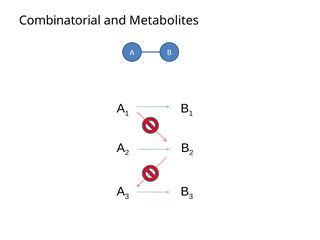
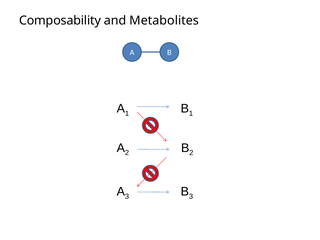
Combinatorial: Combinatorial -> Composability
